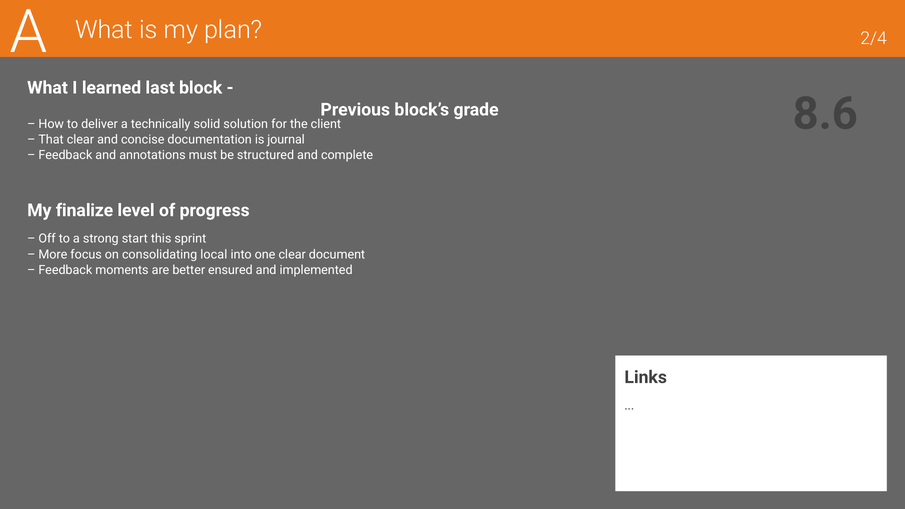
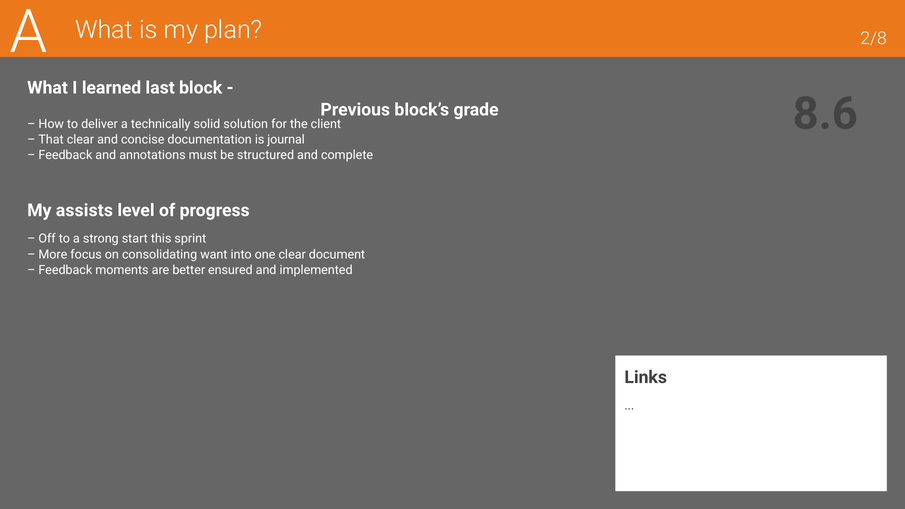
2/4: 2/4 -> 2/8
finalize: finalize -> assists
local: local -> want
